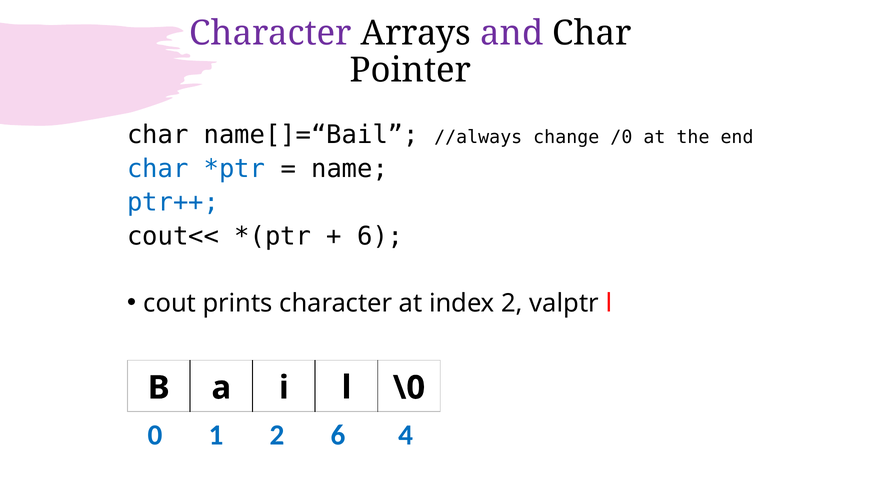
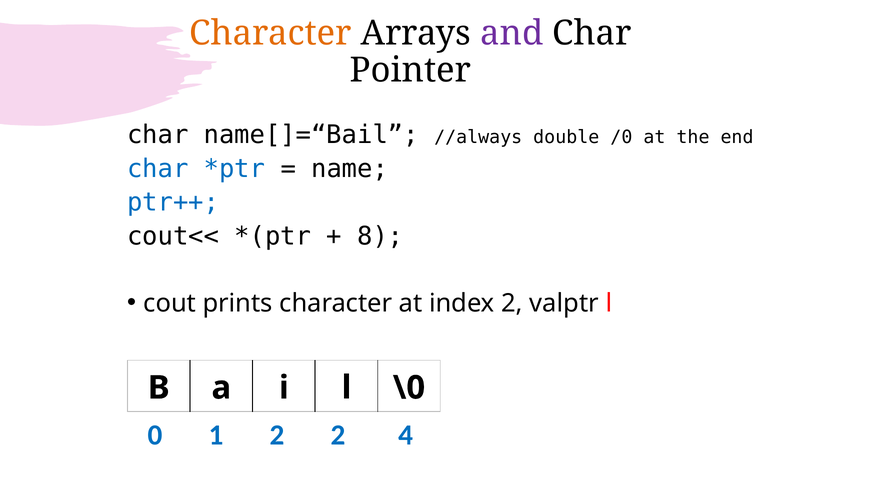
Character at (271, 33) colour: purple -> orange
change: change -> double
6 at (380, 236): 6 -> 8
2 6: 6 -> 2
